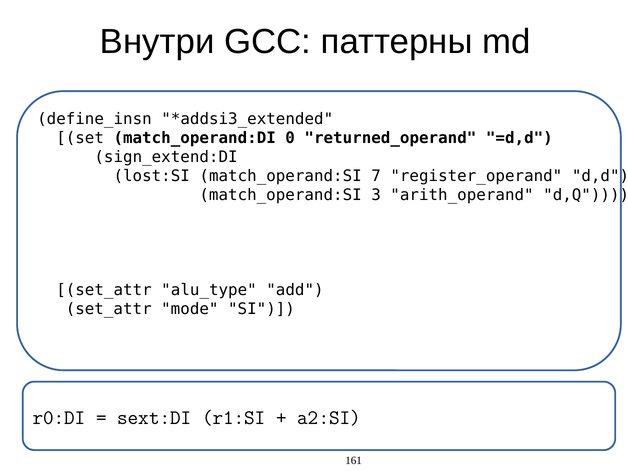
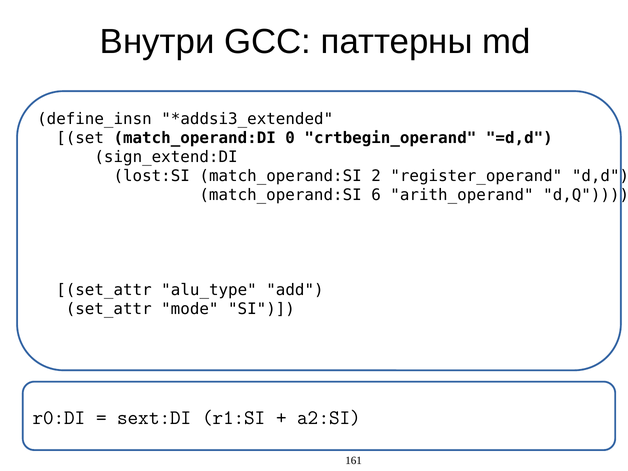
returned_operand: returned_operand -> crtbegin_operand
7: 7 -> 2
3: 3 -> 6
